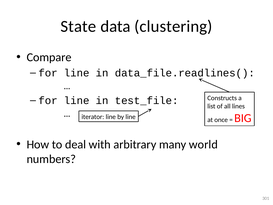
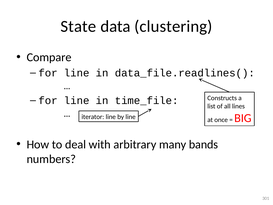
test_file: test_file -> time_file
world: world -> bands
